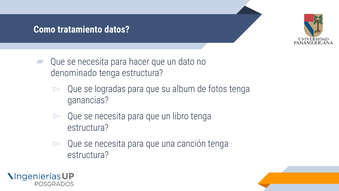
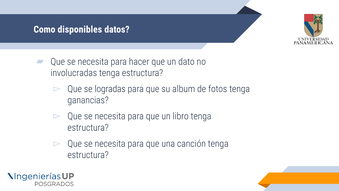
tratamiento: tratamiento -> disponibles
denominado: denominado -> involucradas
